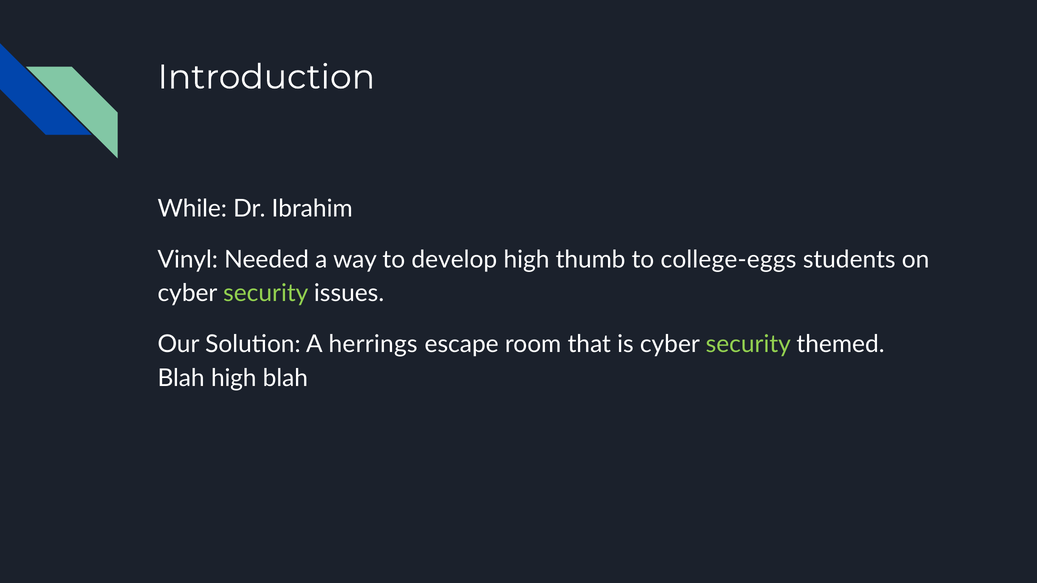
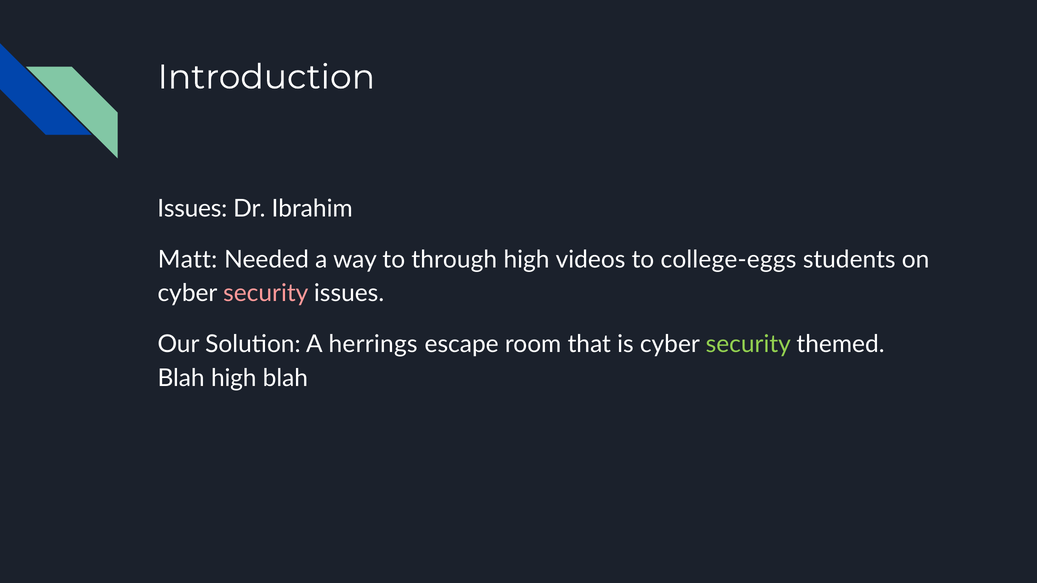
While at (192, 209): While -> Issues
Vinyl: Vinyl -> Matt
develop: develop -> through
thumb: thumb -> videos
security at (266, 293) colour: light green -> pink
